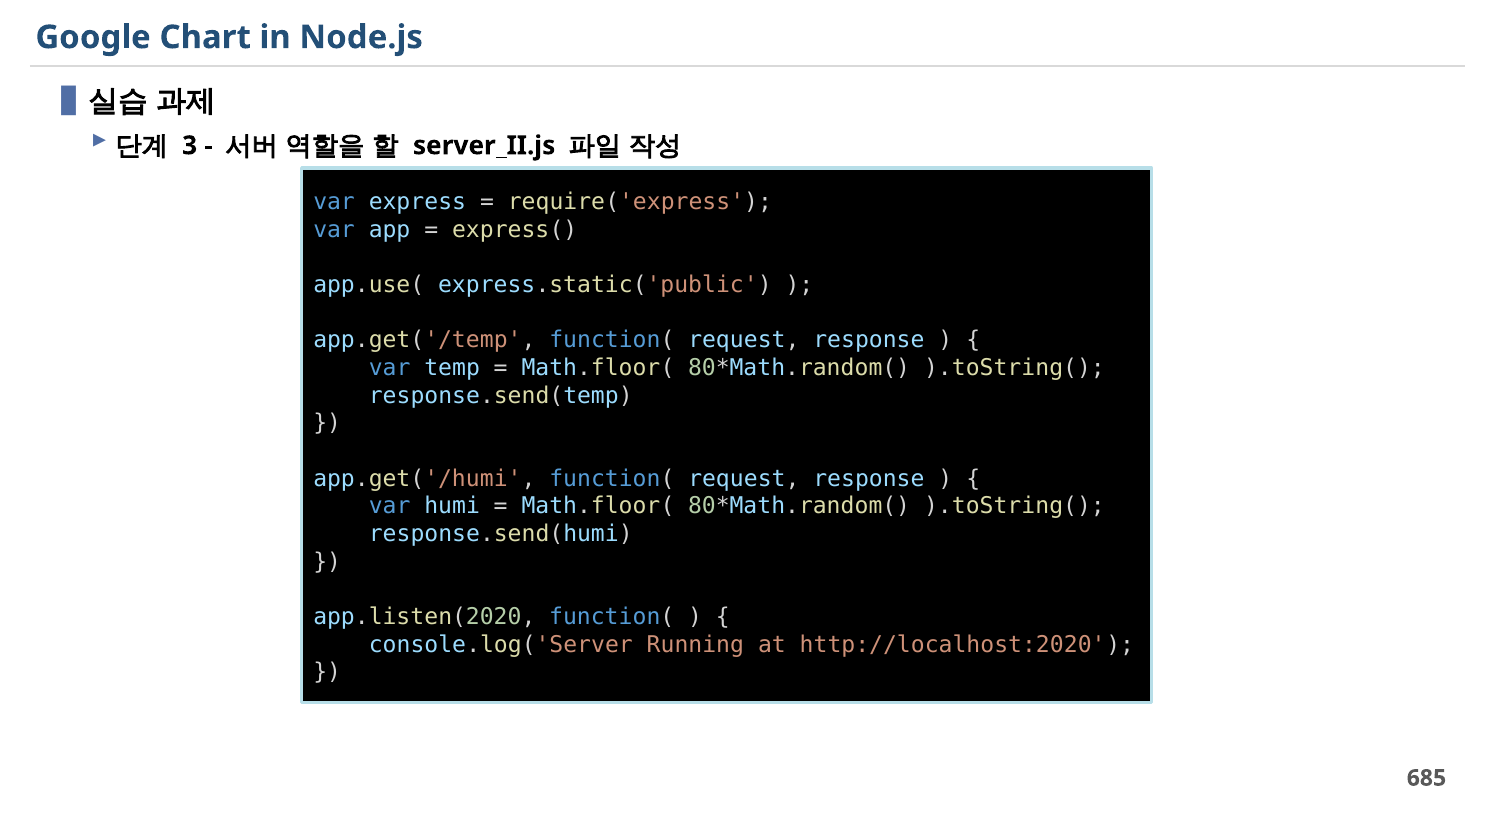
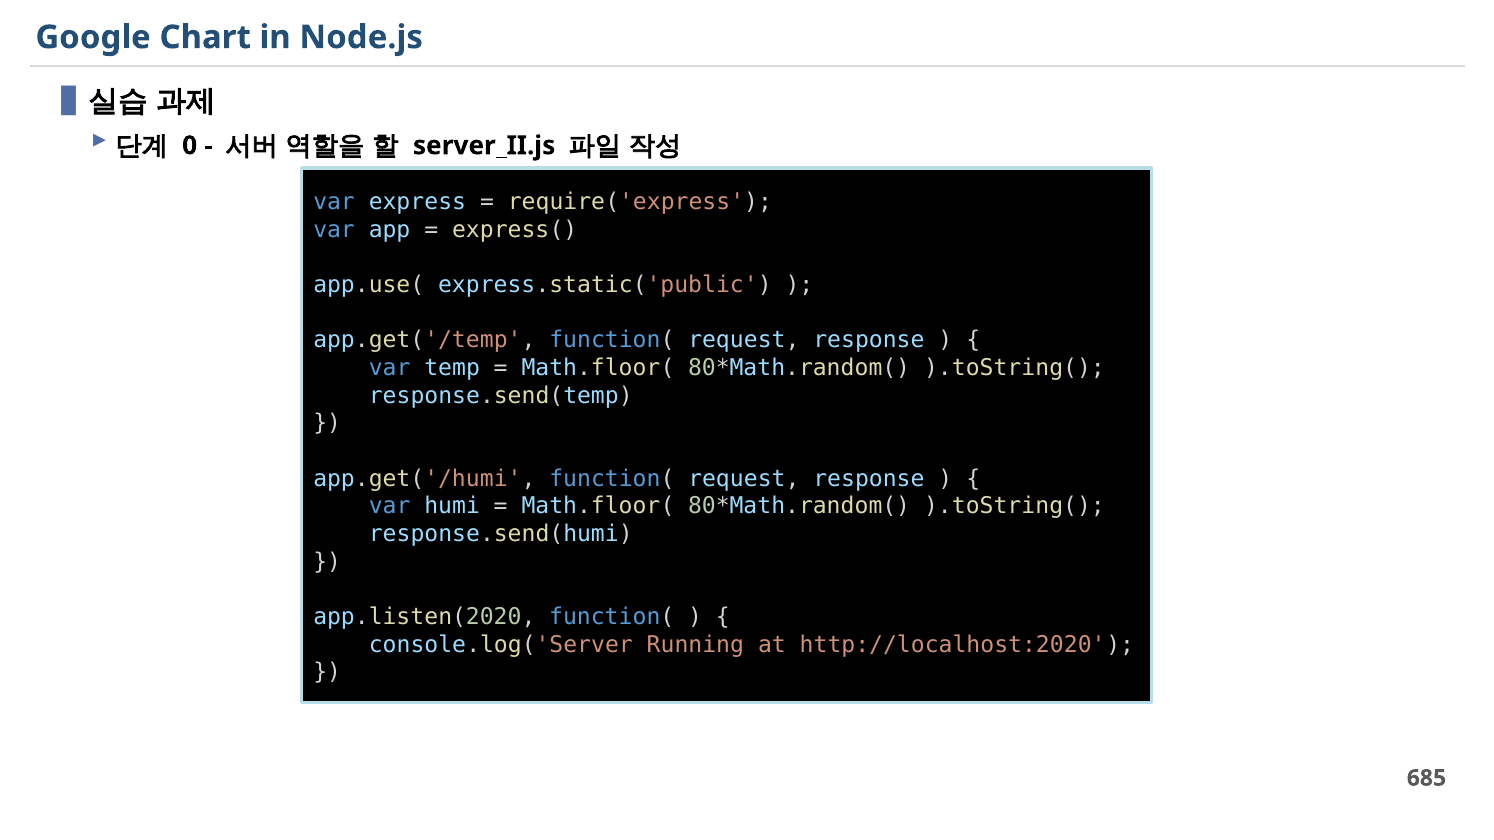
3: 3 -> 0
